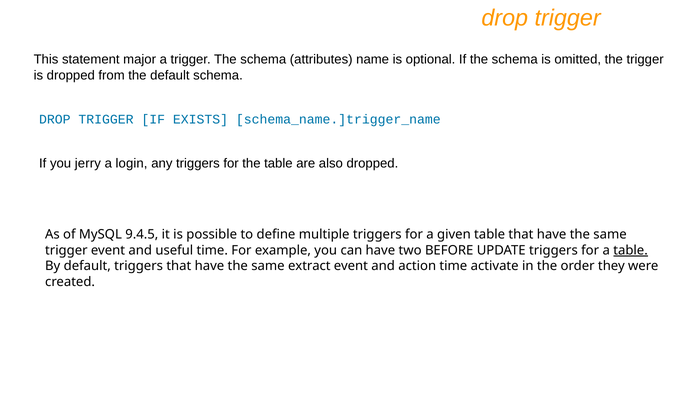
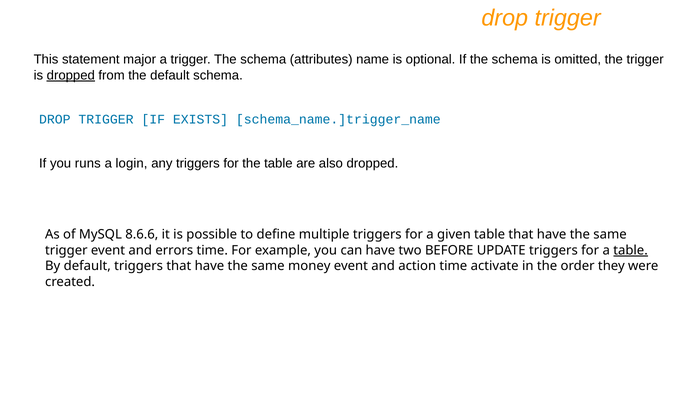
dropped at (71, 75) underline: none -> present
jerry: jerry -> runs
9.4.5: 9.4.5 -> 8.6.6
useful: useful -> errors
extract: extract -> money
